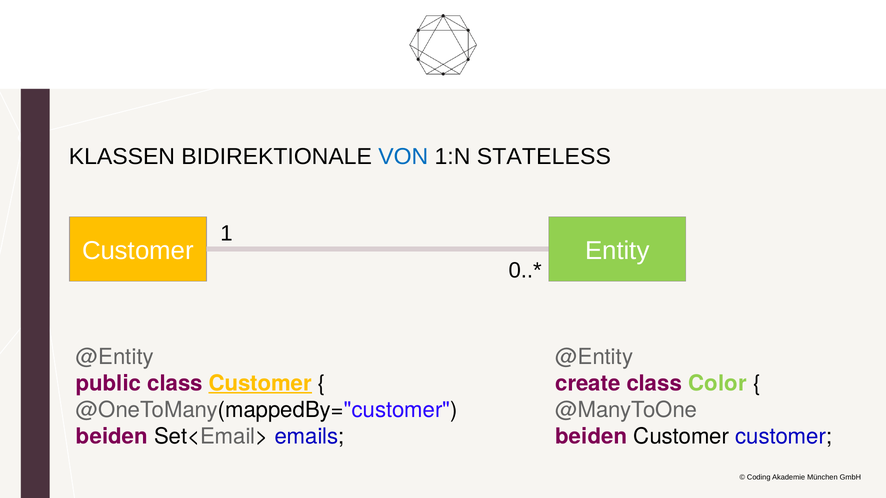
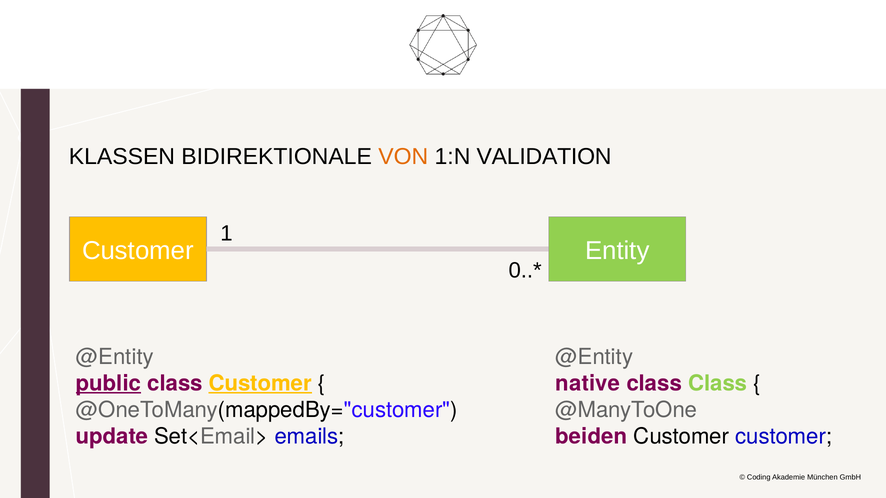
VON colour: blue -> orange
STATELESS: STATELESS -> VALIDATION
public underline: none -> present
create: create -> native
class Color: Color -> Class
beiden at (112, 437): beiden -> update
